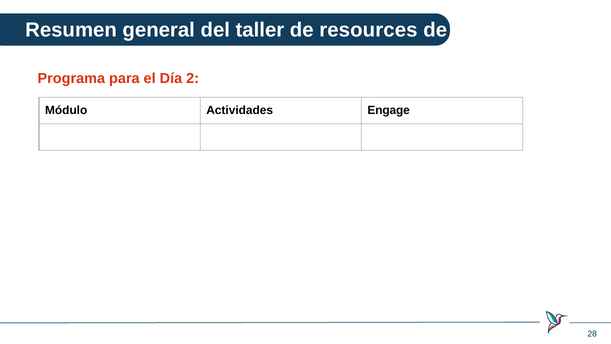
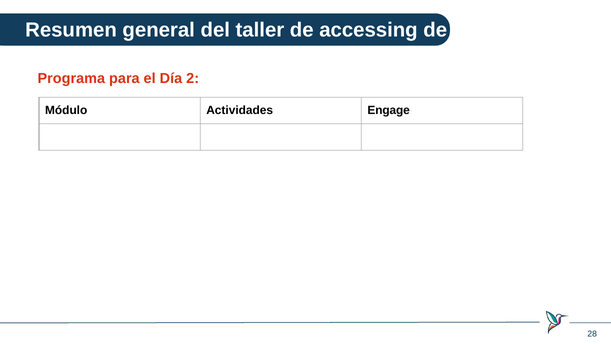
resources: resources -> accessing
